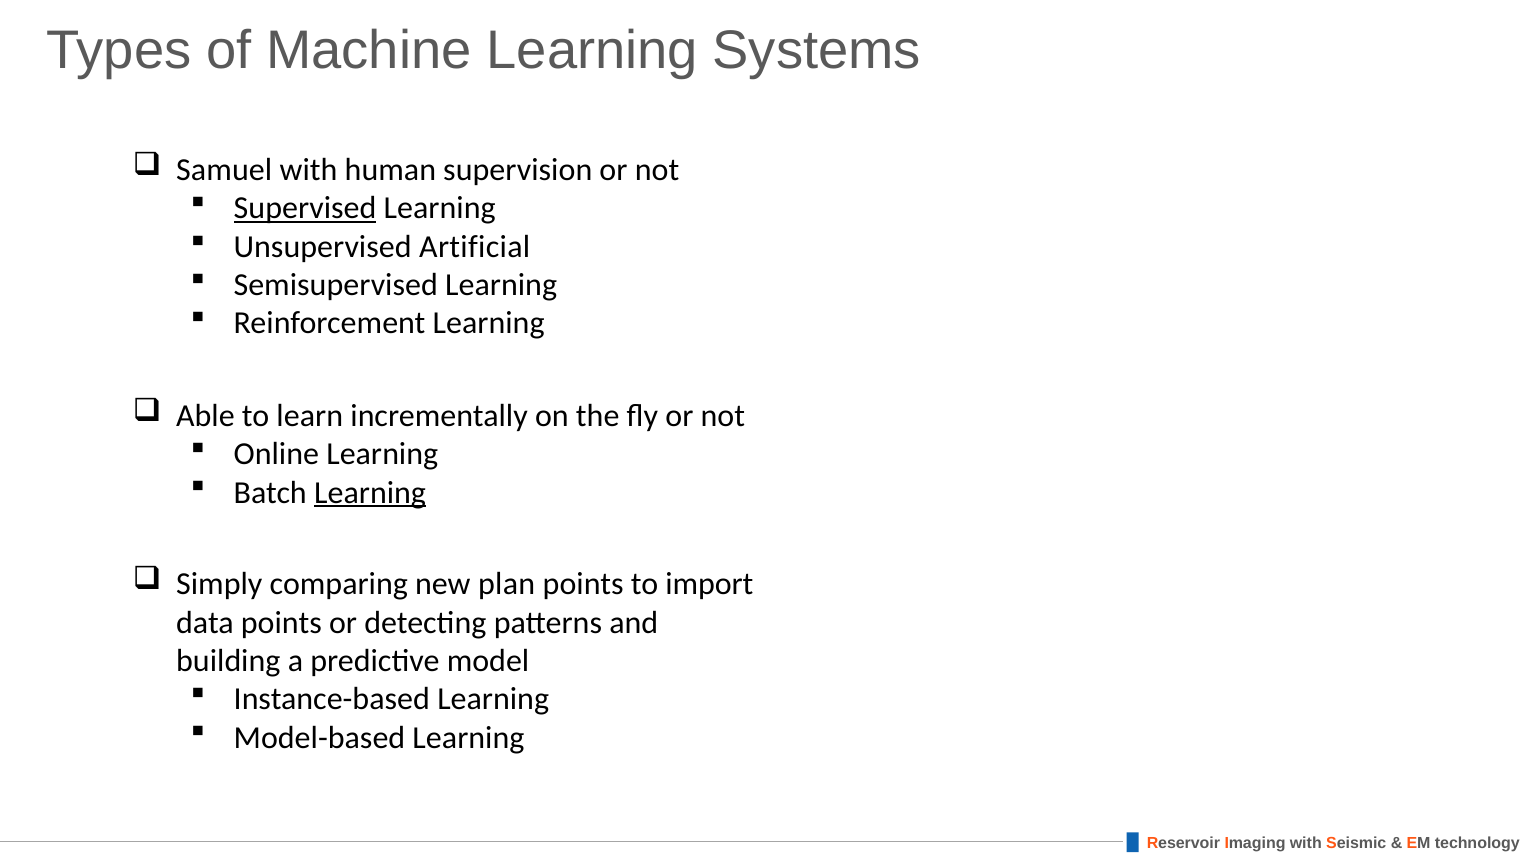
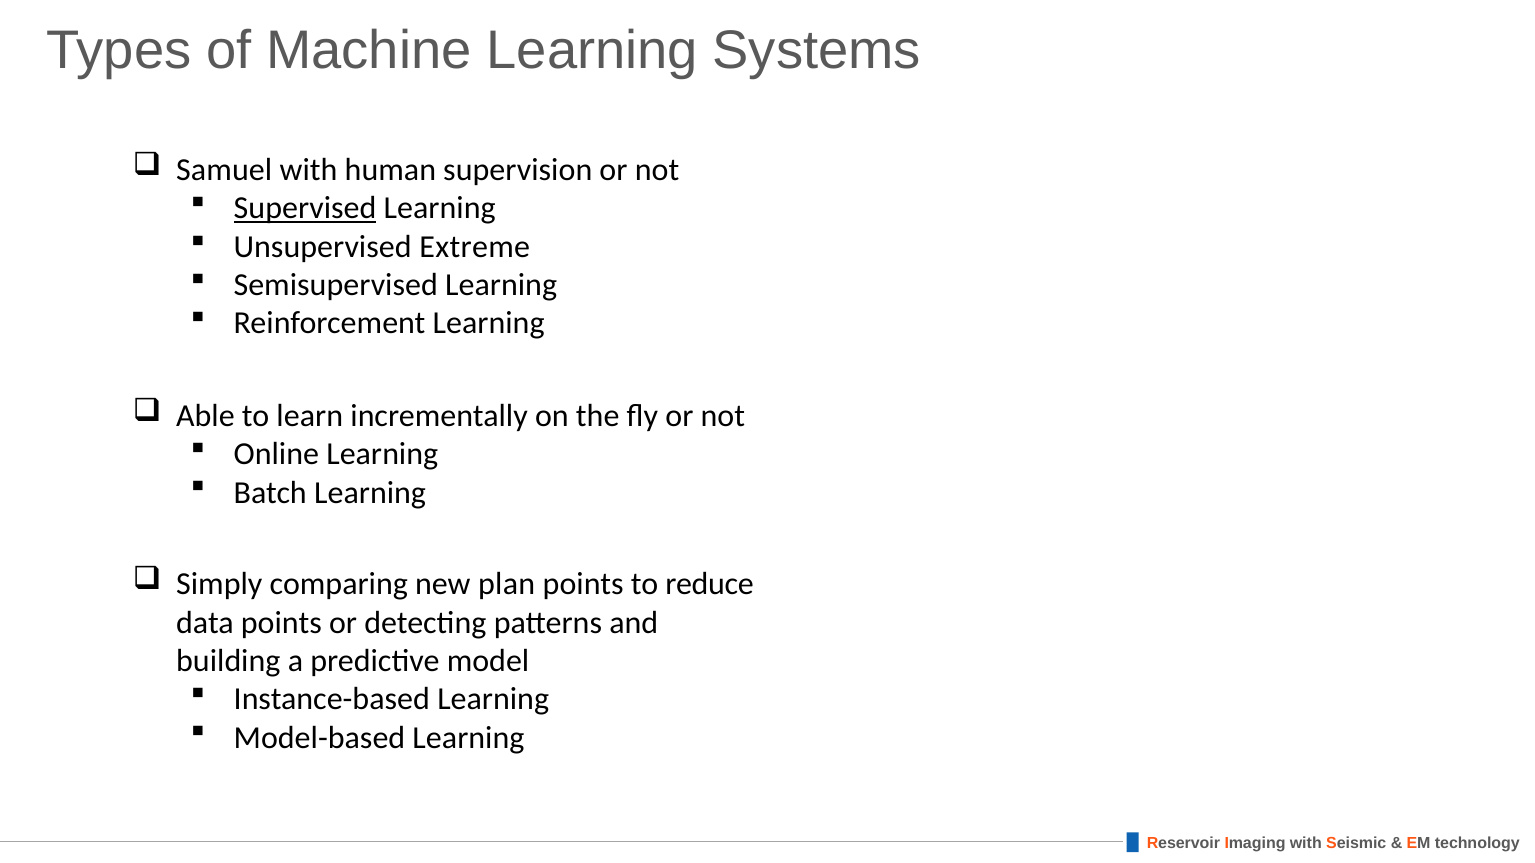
Artificial: Artificial -> Extreme
Learning at (370, 493) underline: present -> none
import: import -> reduce
